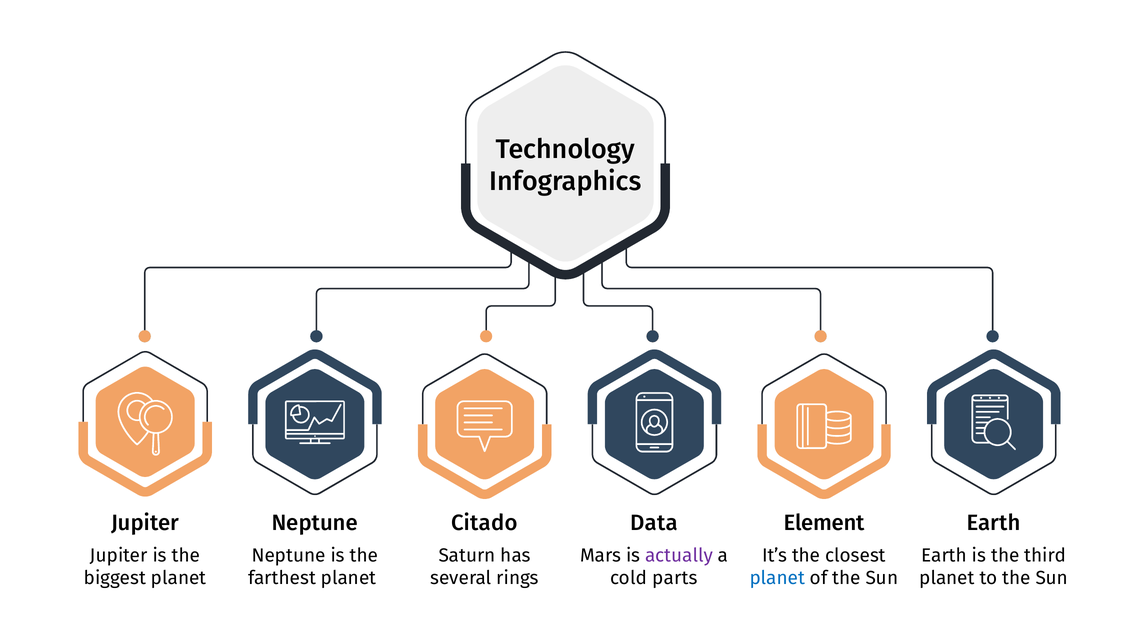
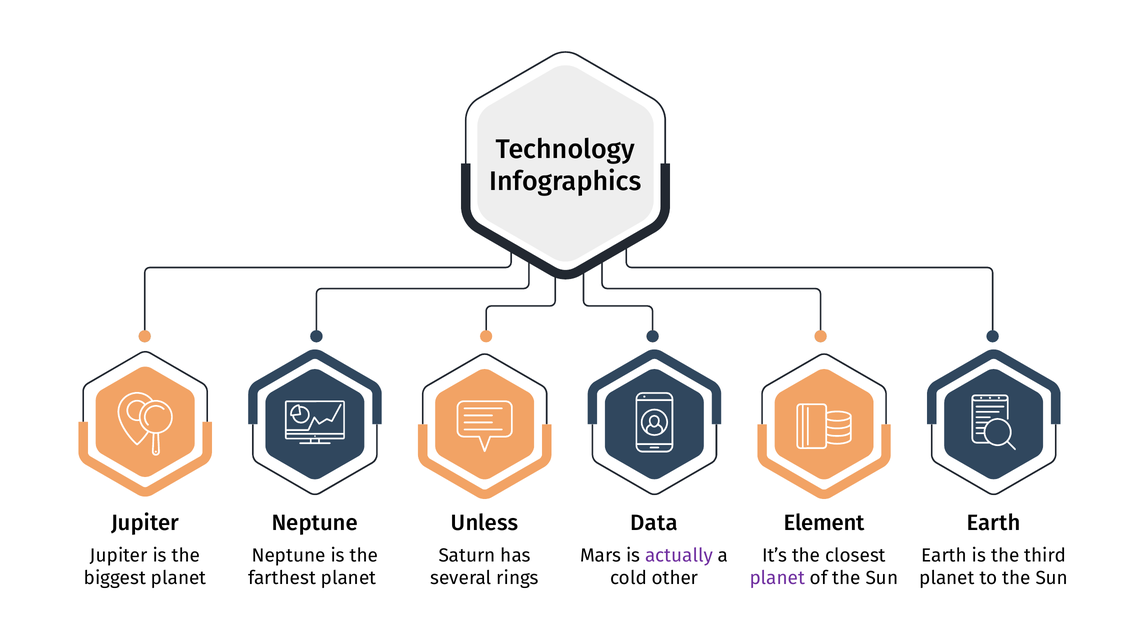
Citado: Citado -> Unless
parts: parts -> other
planet at (777, 578) colour: blue -> purple
